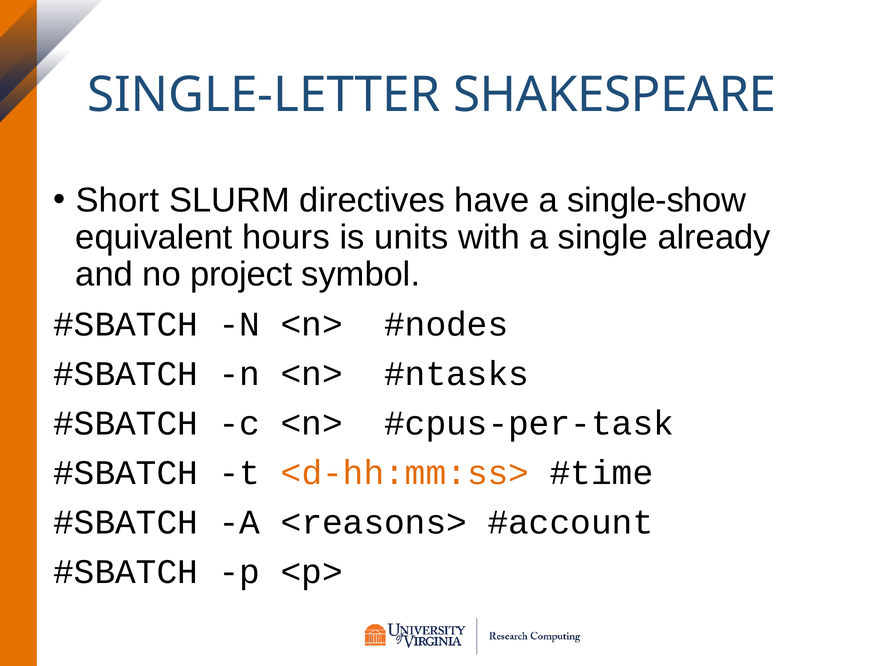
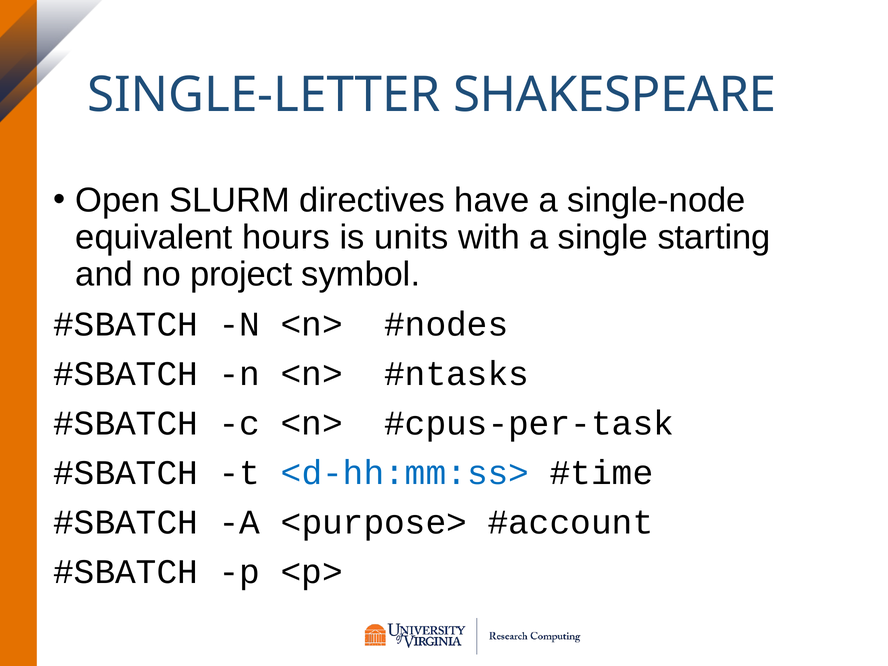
Short: Short -> Open
single-show: single-show -> single-node
already: already -> starting
<d-hh:mm:ss> colour: orange -> blue
<reasons>: <reasons> -> <purpose>
